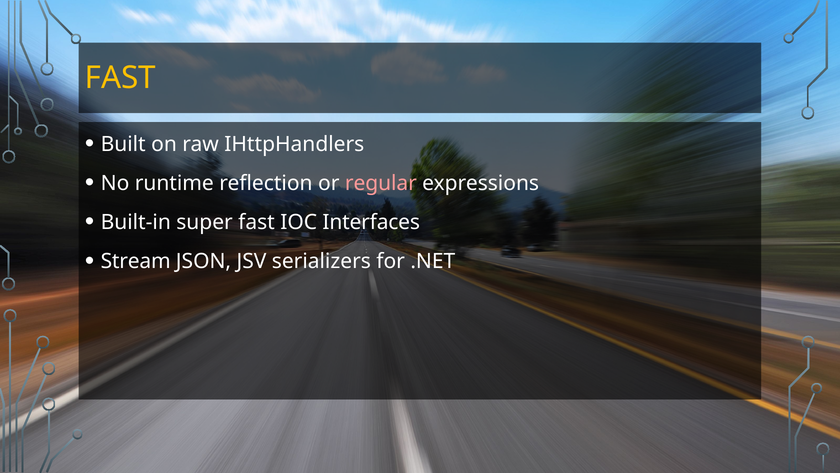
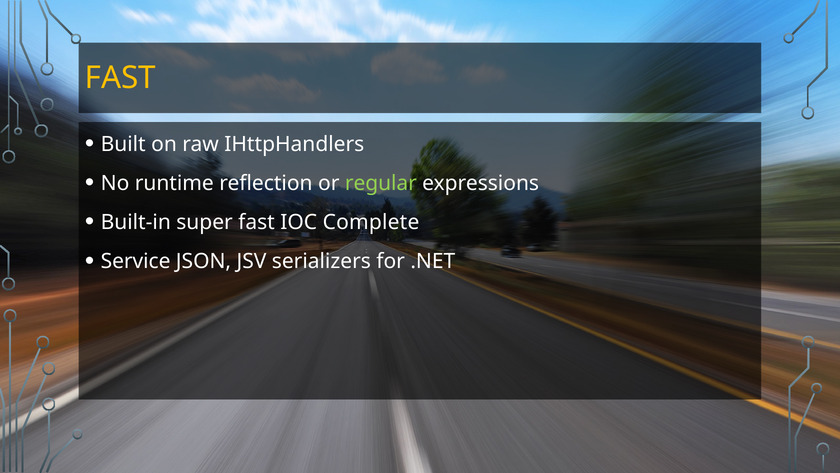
regular colour: pink -> light green
Interfaces: Interfaces -> Complete
Stream: Stream -> Service
